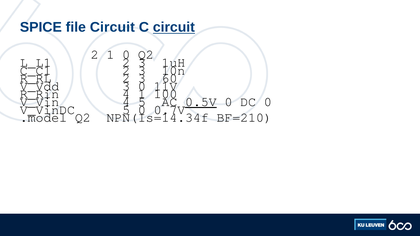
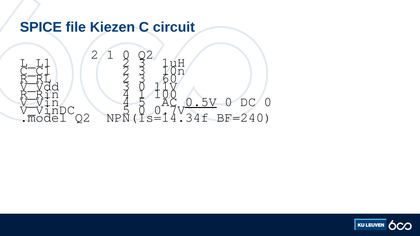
file Circuit: Circuit -> Kiezen
circuit at (174, 27) underline: present -> none
BF=210: BF=210 -> BF=240
